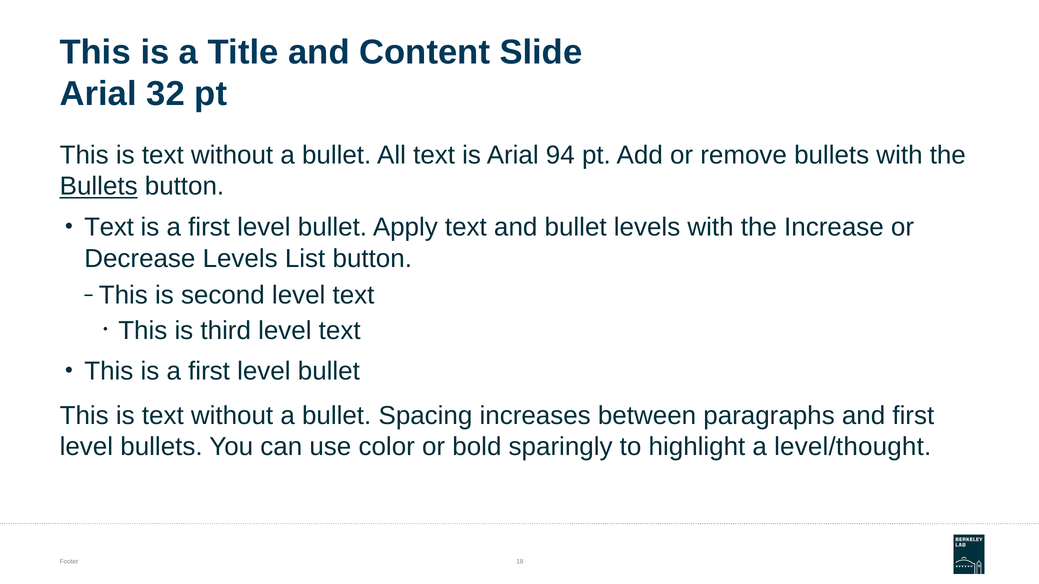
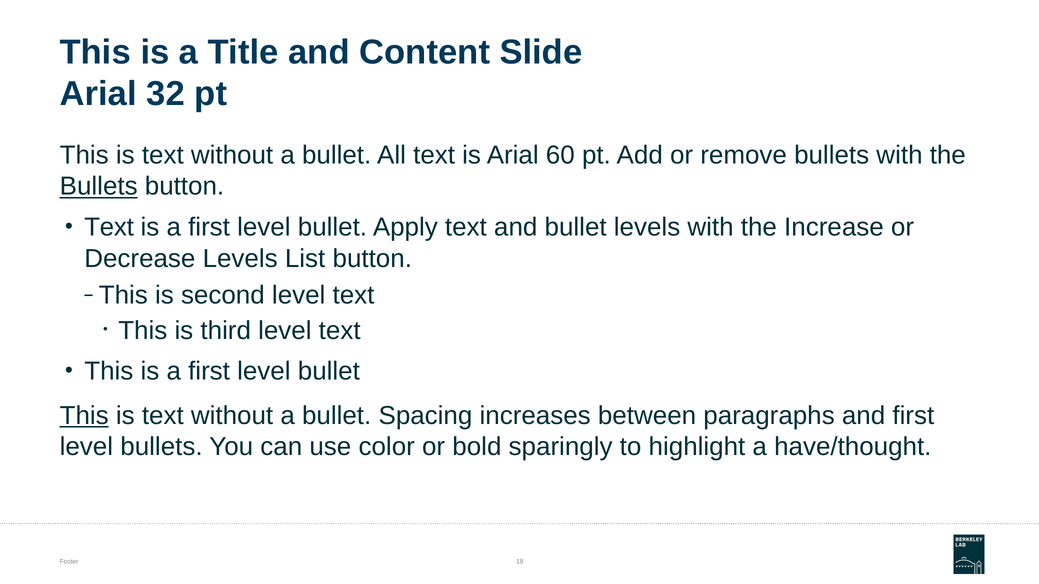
94: 94 -> 60
This at (84, 416) underline: none -> present
level/thought: level/thought -> have/thought
